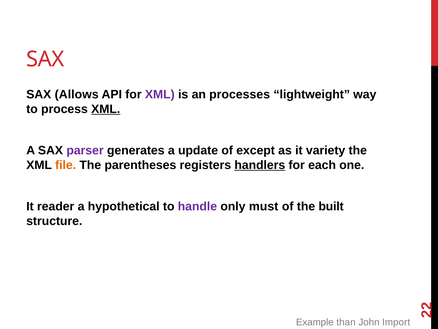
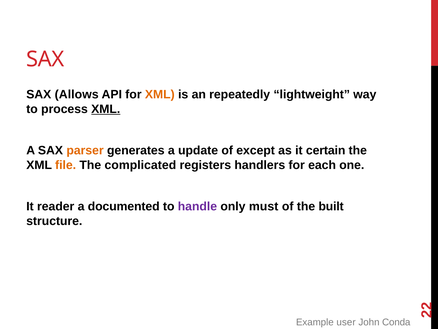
XML at (160, 94) colour: purple -> orange
processes: processes -> repeatedly
parser colour: purple -> orange
variety: variety -> certain
parentheses: parentheses -> complicated
handlers underline: present -> none
hypothetical: hypothetical -> documented
than: than -> user
Import: Import -> Conda
